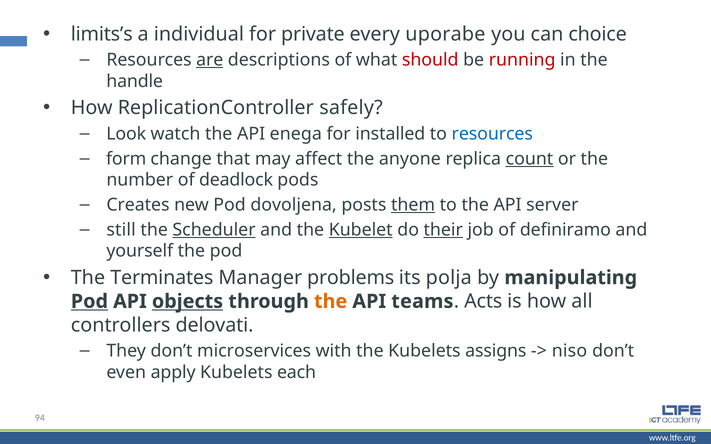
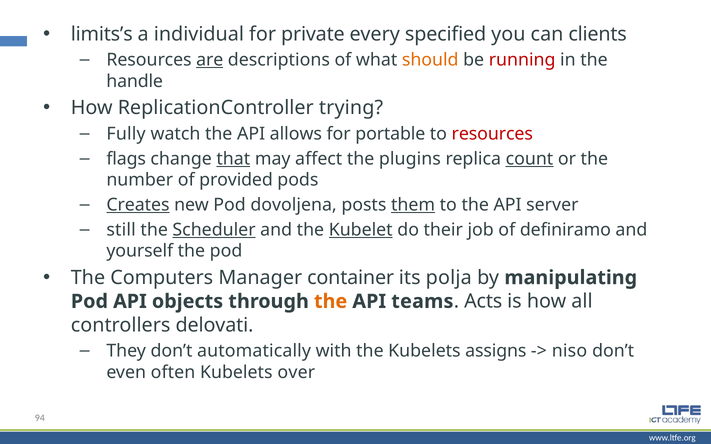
uporabe: uporabe -> specified
choice: choice -> clients
should colour: red -> orange
safely: safely -> trying
Look: Look -> Fully
enega: enega -> allows
installed: installed -> portable
resources at (492, 134) colour: blue -> red
form: form -> flags
that underline: none -> present
anyone: anyone -> plugins
deadlock: deadlock -> provided
Creates underline: none -> present
their underline: present -> none
Terminates: Terminates -> Computers
problems: problems -> container
Pod at (89, 302) underline: present -> none
objects underline: present -> none
microservices: microservices -> automatically
apply: apply -> often
each: each -> over
